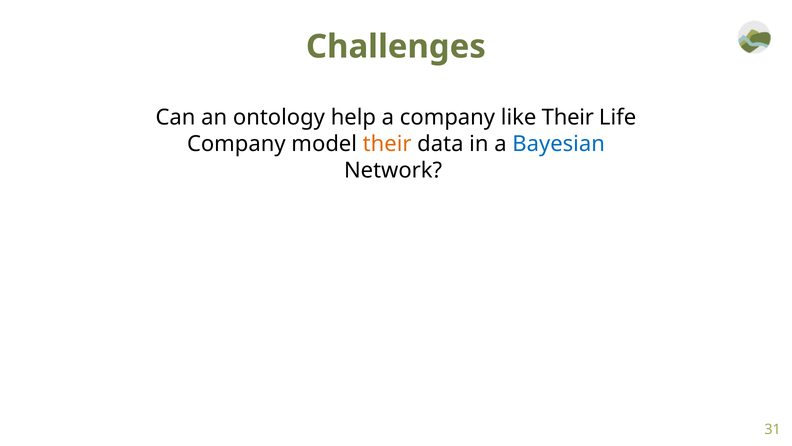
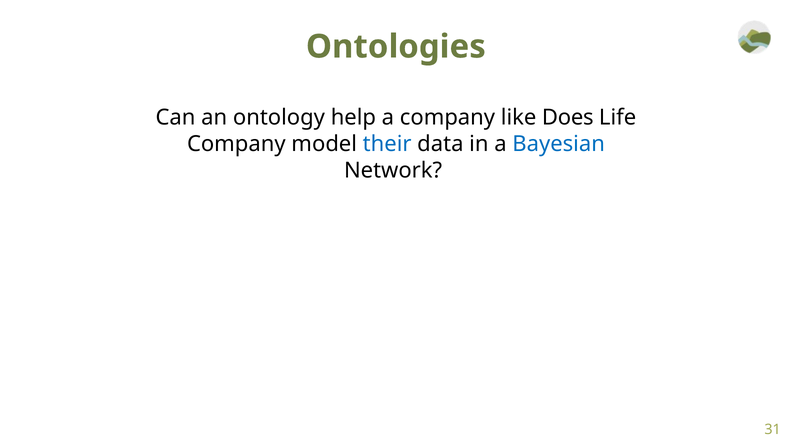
Challenges: Challenges -> Ontologies
like Their: Their -> Does
their at (387, 144) colour: orange -> blue
